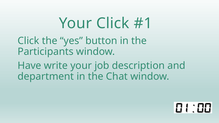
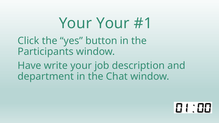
Your Click: Click -> Your
